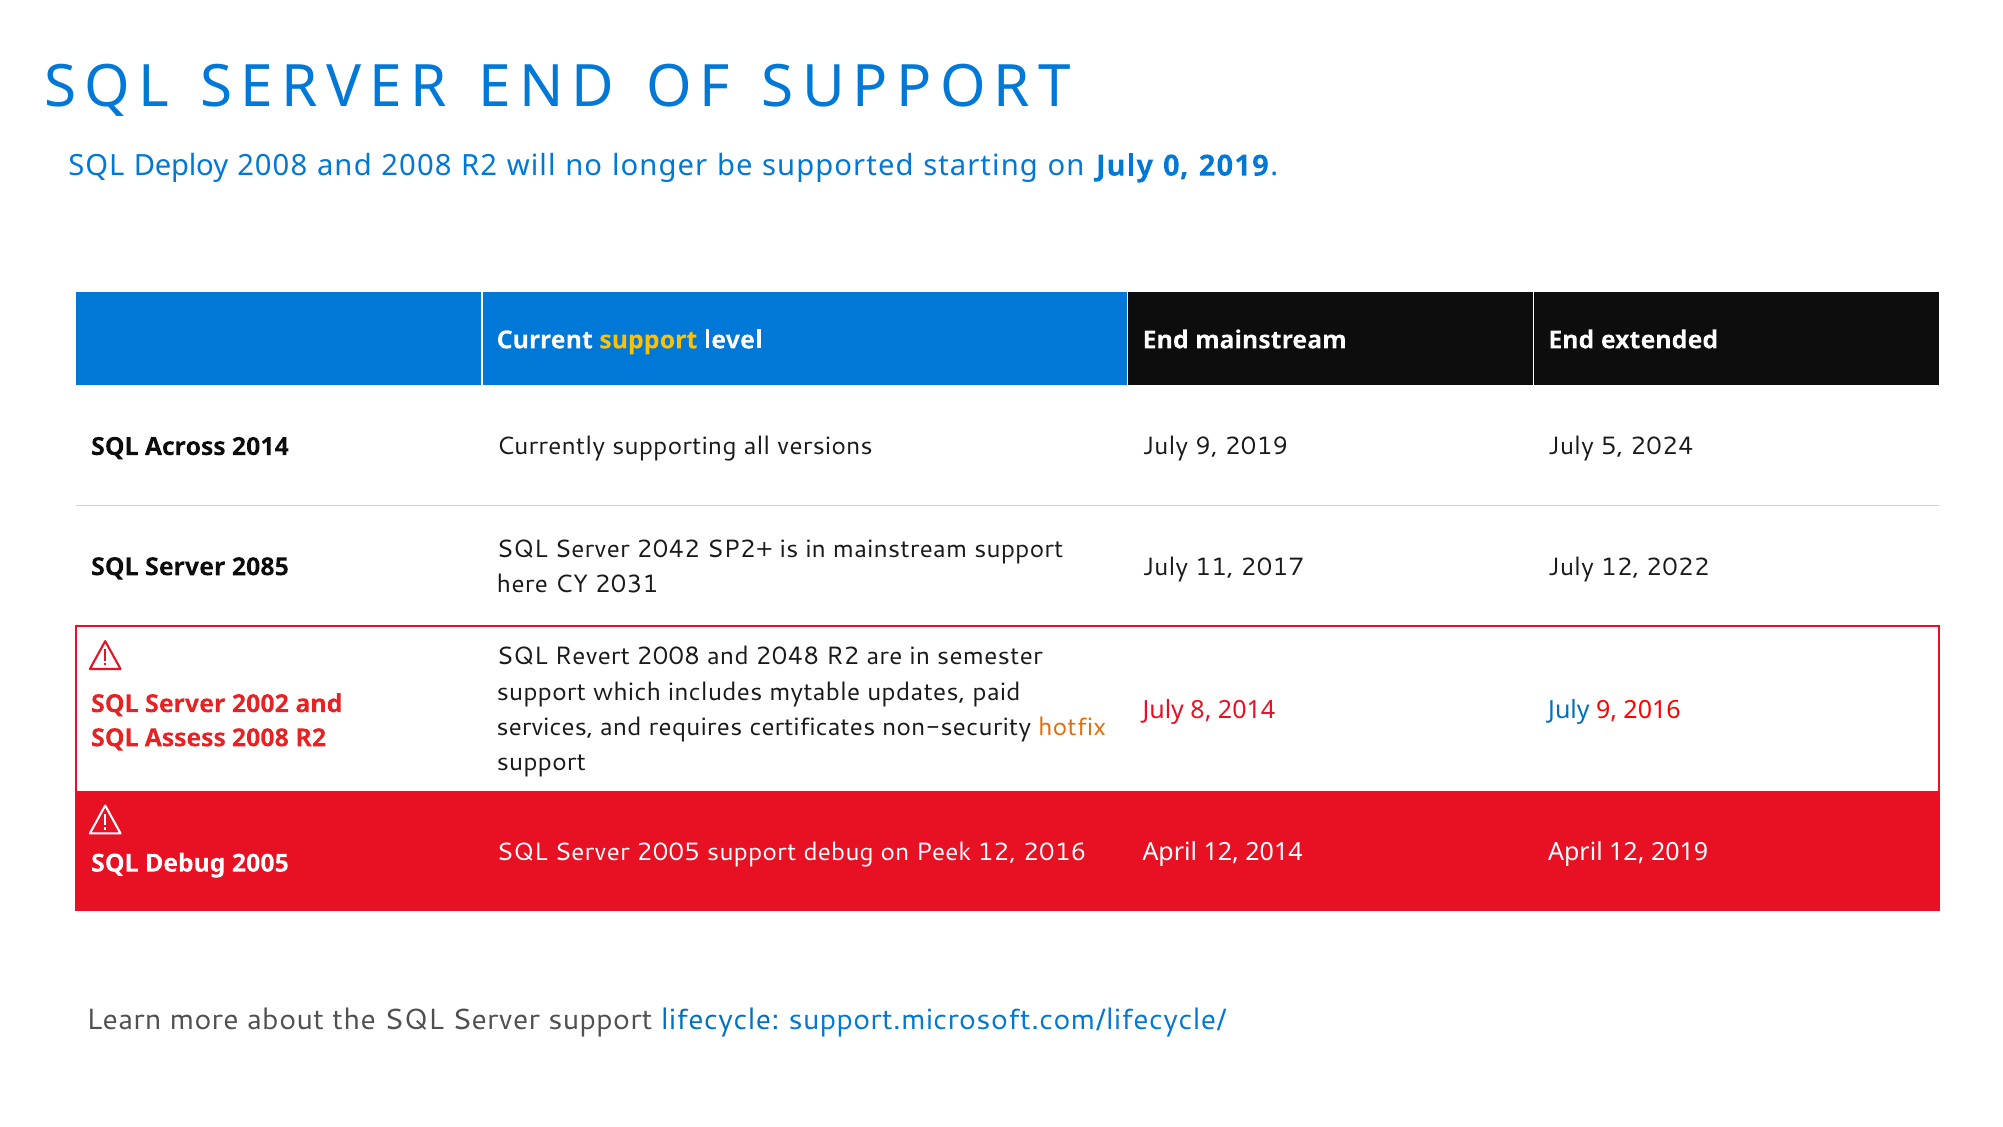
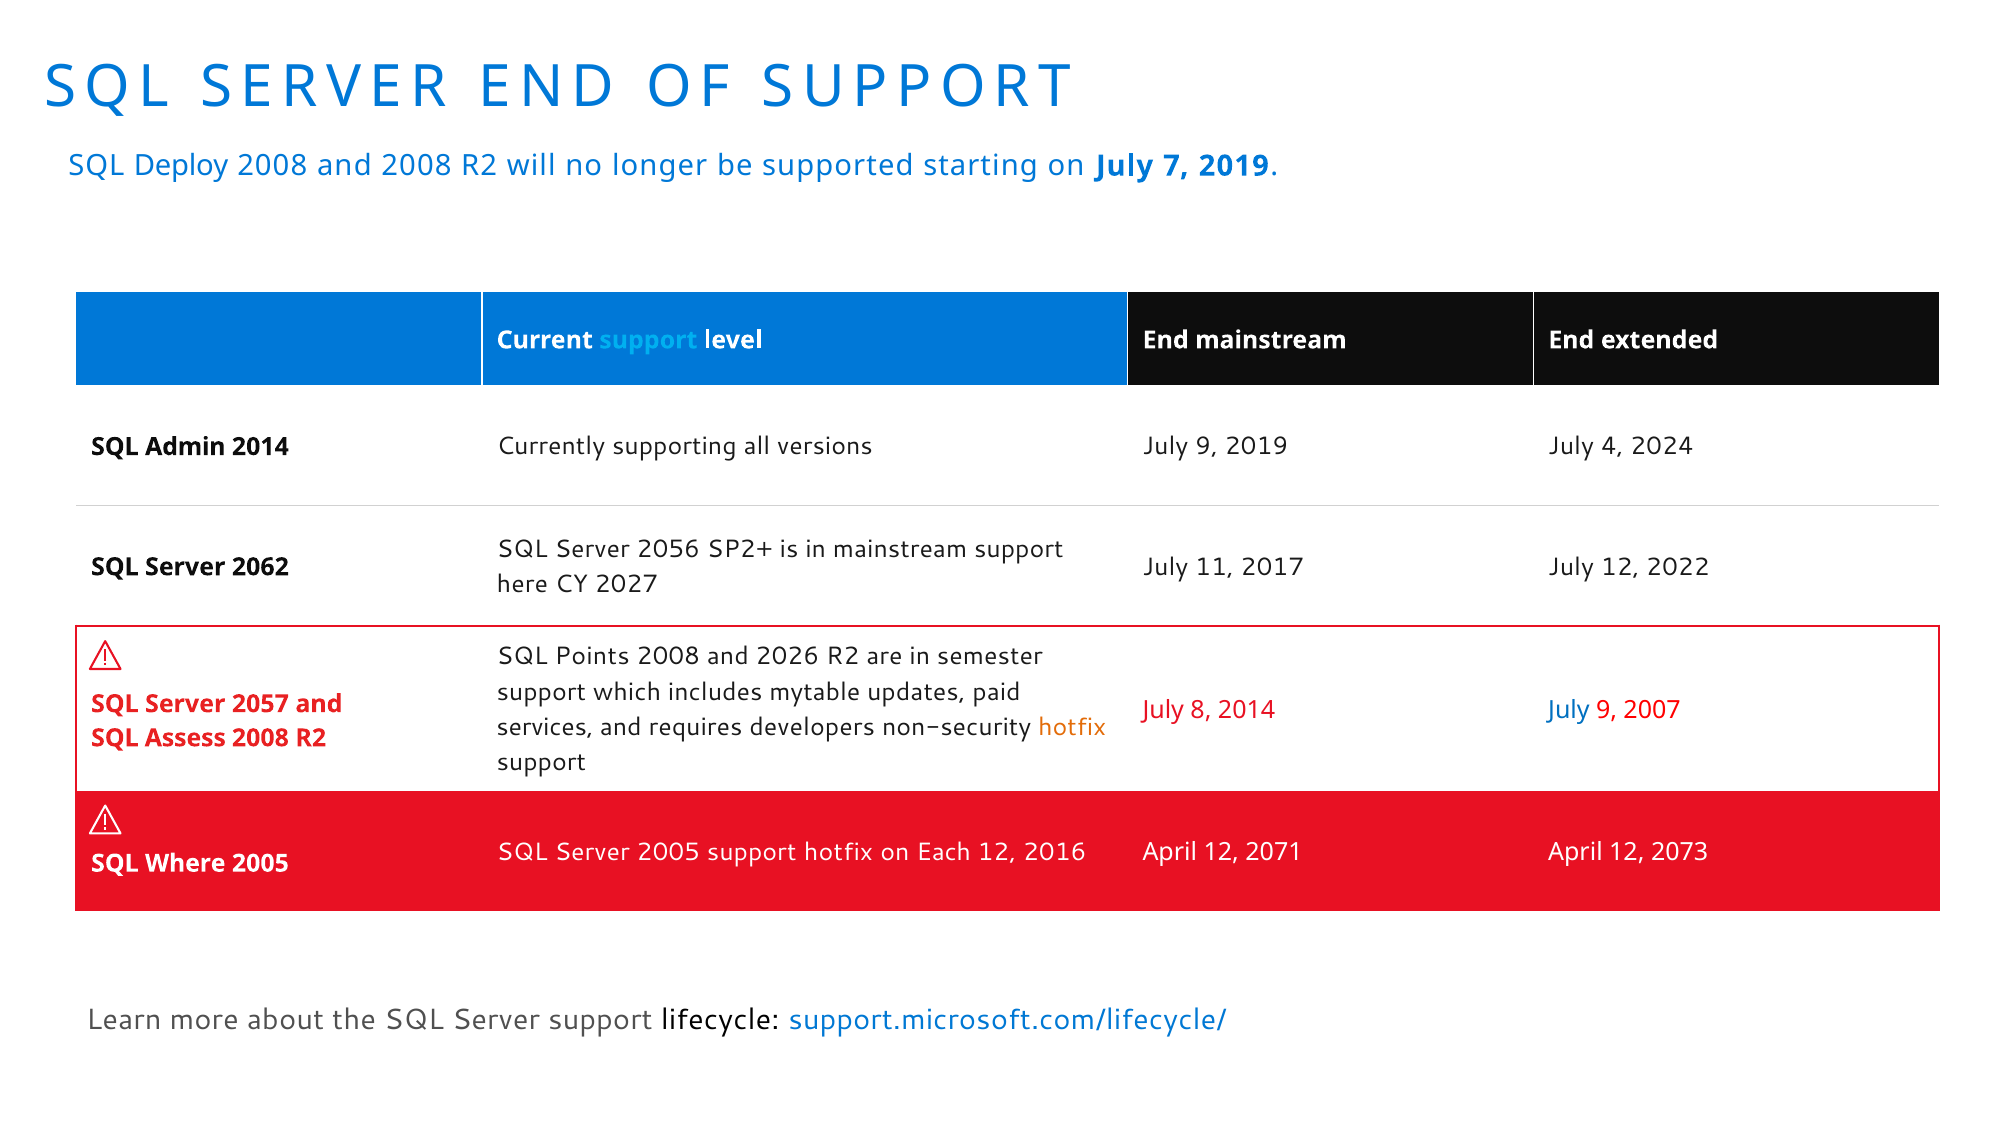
0: 0 -> 7
support at (648, 340) colour: yellow -> light blue
Across: Across -> Admin
5: 5 -> 4
2042: 2042 -> 2056
2085: 2085 -> 2062
2031: 2031 -> 2027
Revert: Revert -> Points
2048: 2048 -> 2026
2002: 2002 -> 2057
9 2016: 2016 -> 2007
certificates: certificates -> developers
support debug: debug -> hotfix
Peek: Peek -> Each
12 2014: 2014 -> 2071
12 2019: 2019 -> 2073
SQL Debug: Debug -> Where
lifecycle colour: blue -> black
